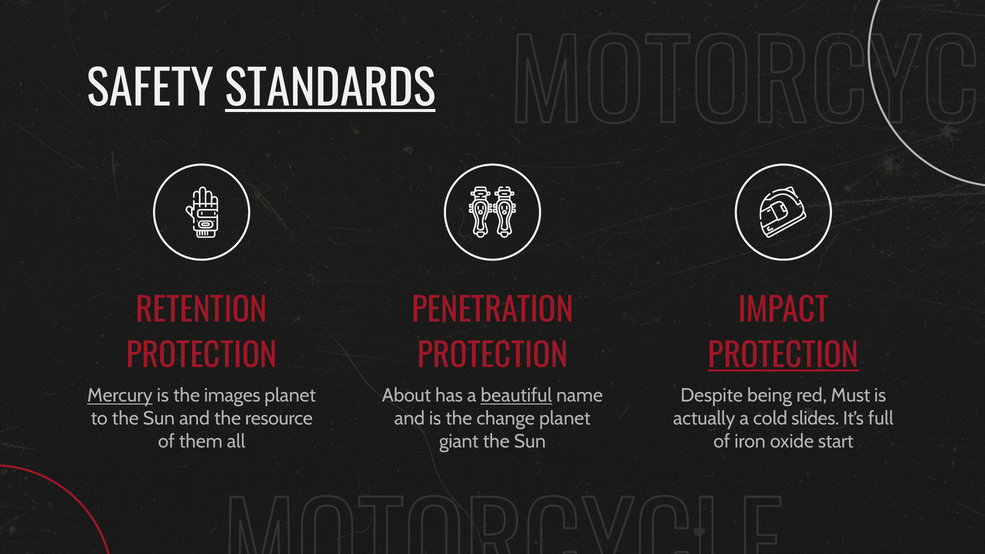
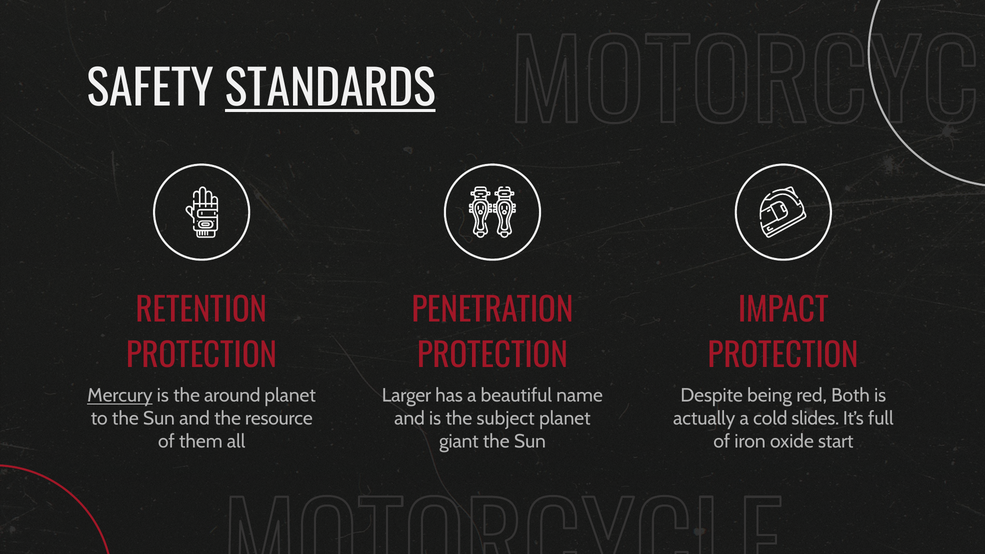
PROTECTION at (783, 356) underline: present -> none
images: images -> around
About: About -> Larger
beautiful underline: present -> none
Must: Must -> Both
change: change -> subject
